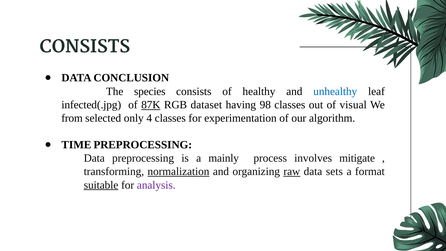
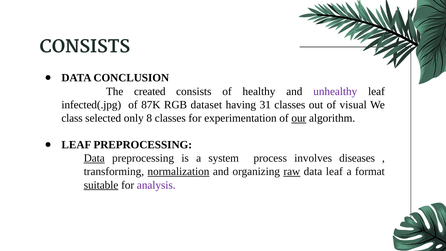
species: species -> created
unhealthy colour: blue -> purple
87K underline: present -> none
98: 98 -> 31
from: from -> class
4: 4 -> 8
our underline: none -> present
TIME at (76, 145): TIME -> LEAF
Data at (94, 158) underline: none -> present
mainly: mainly -> system
mitigate: mitigate -> diseases
data sets: sets -> leaf
